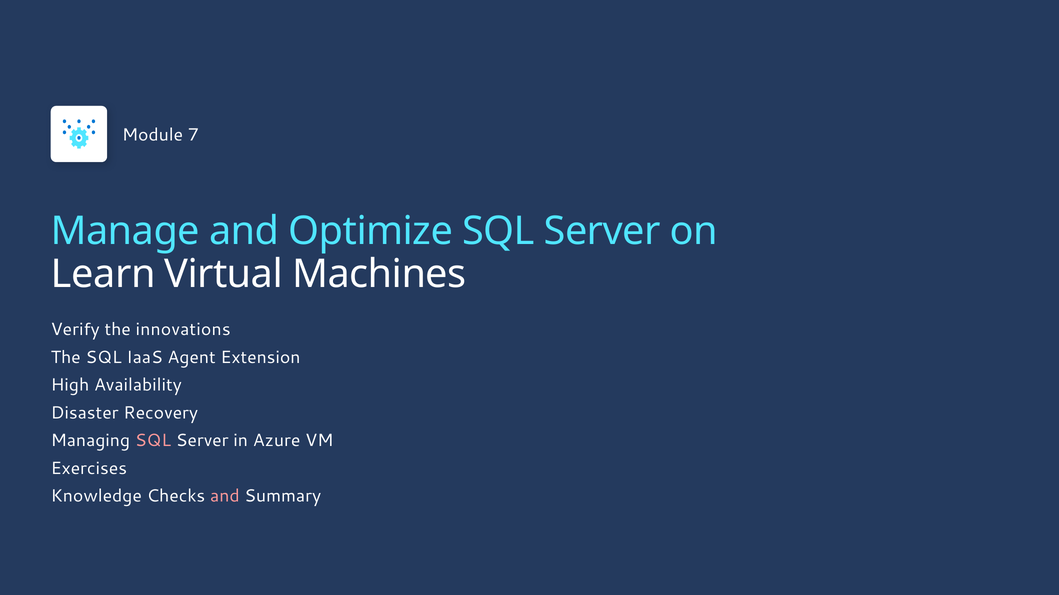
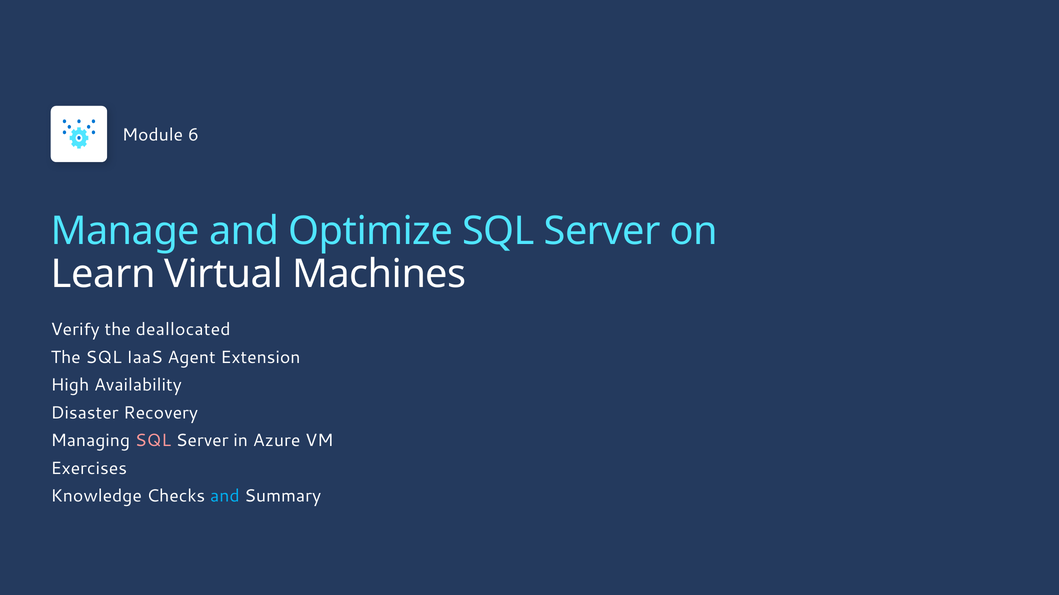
7: 7 -> 6
innovations: innovations -> deallocated
and at (225, 497) colour: pink -> light blue
